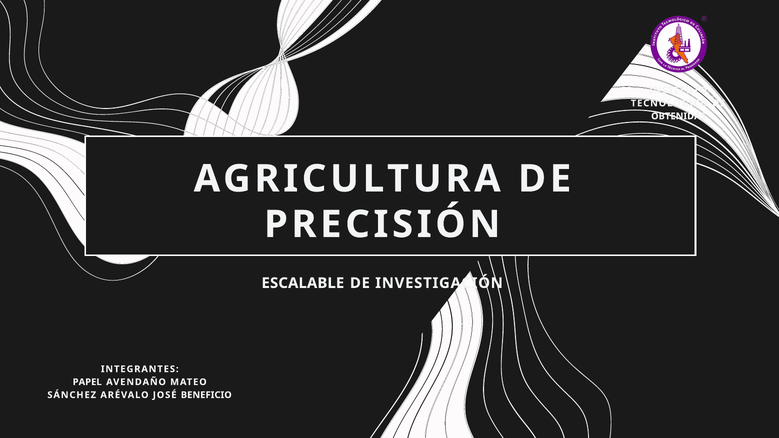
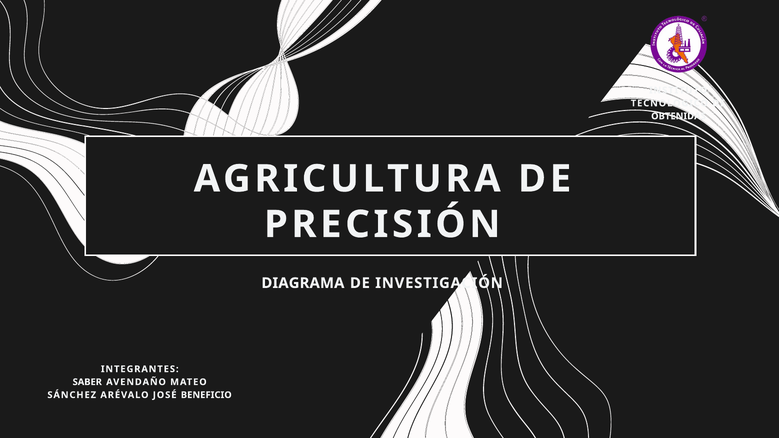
ESCALABLE: ESCALABLE -> DIAGRAMA
PAPEL: PAPEL -> SABER
